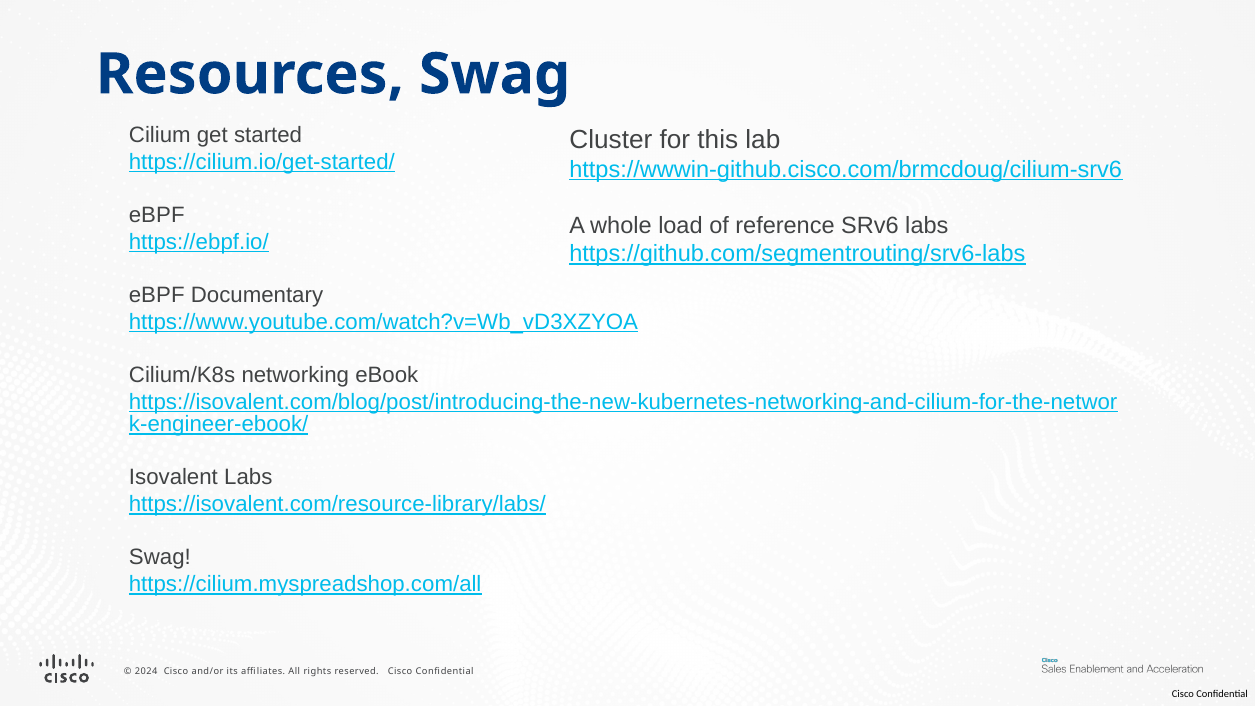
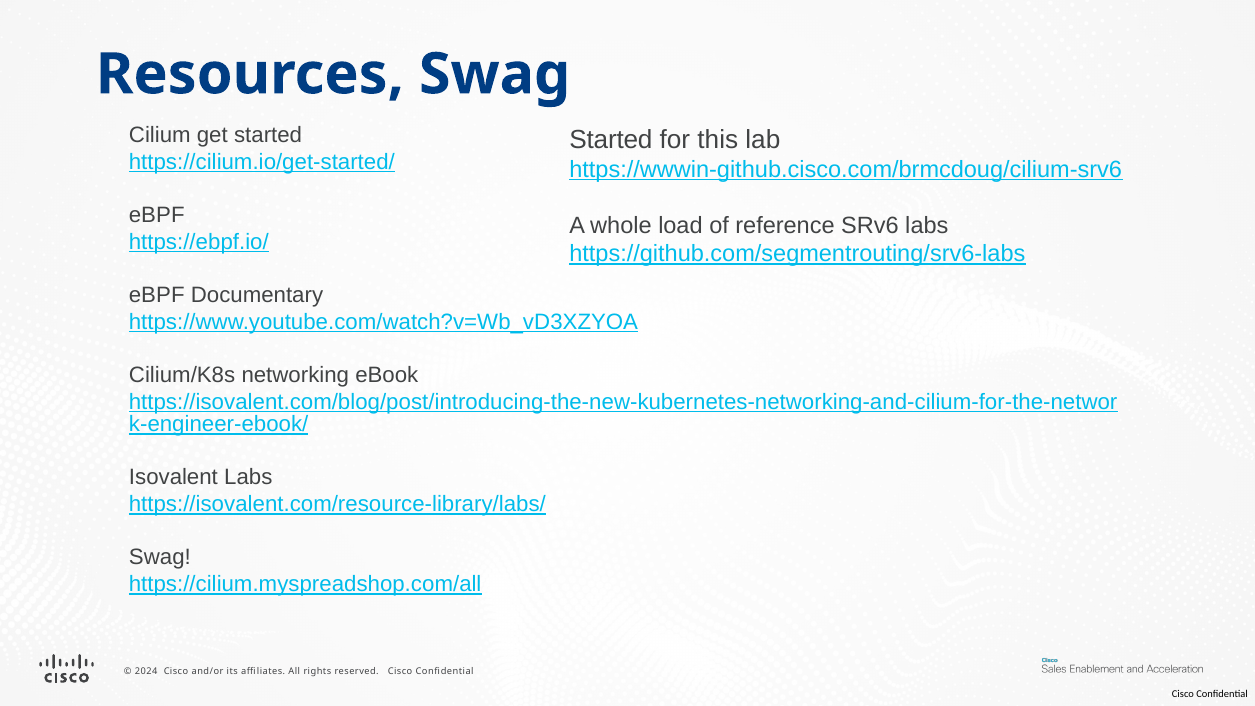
Cluster at (611, 140): Cluster -> Started
